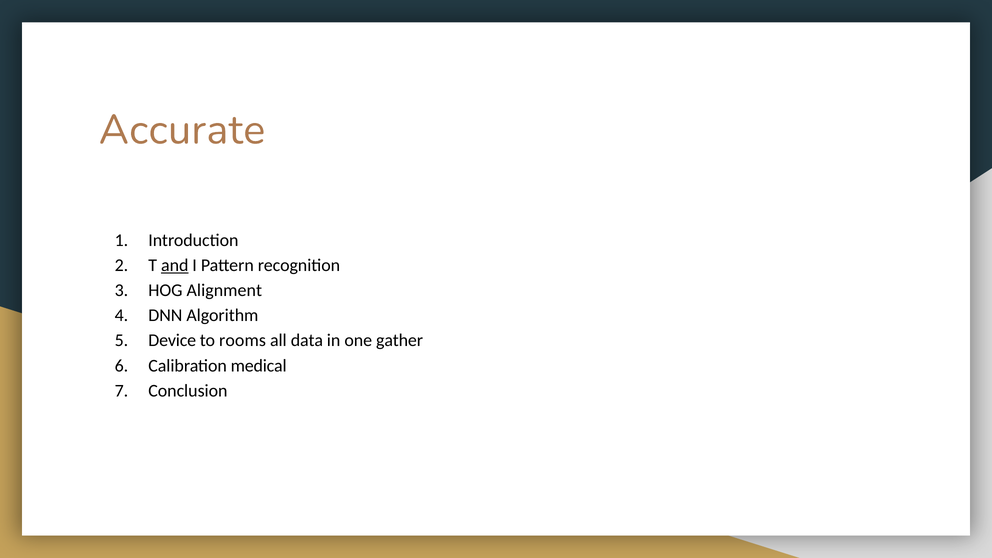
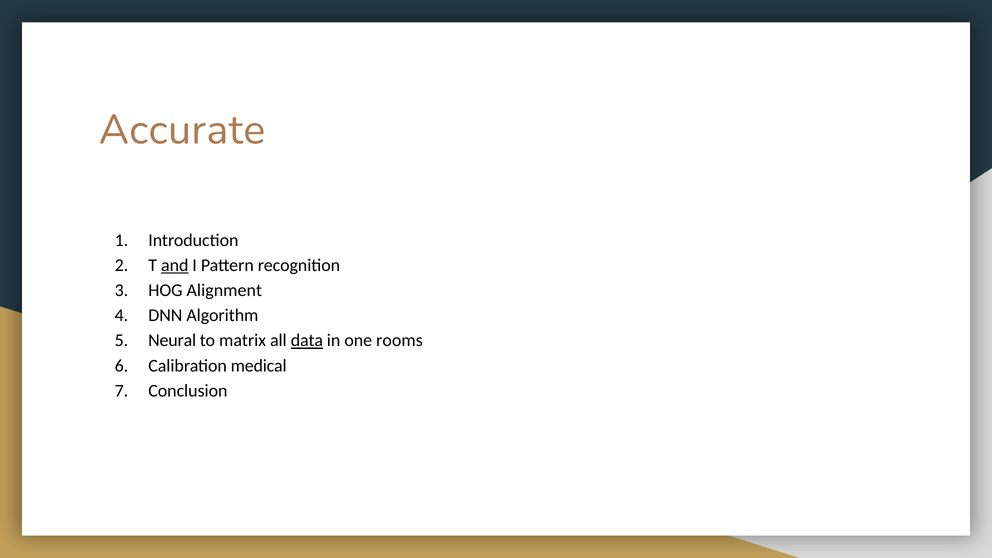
Device: Device -> Neural
rooms: rooms -> matrix
data underline: none -> present
gather: gather -> rooms
